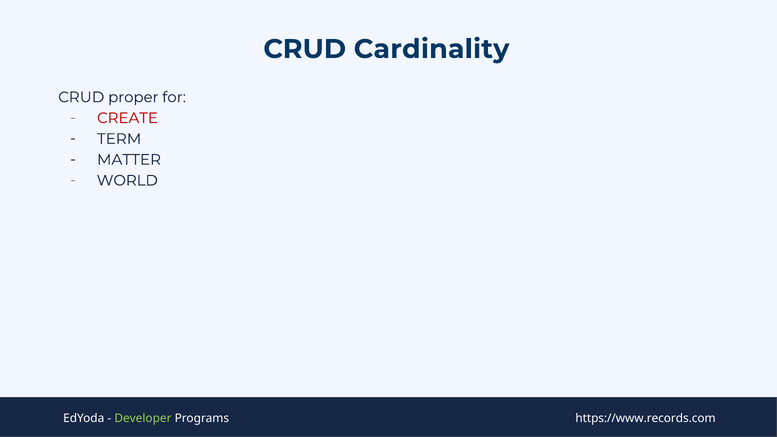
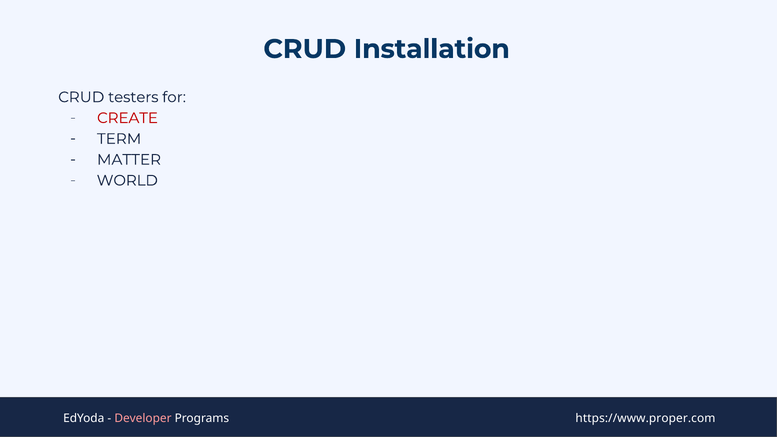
Cardinality: Cardinality -> Installation
proper: proper -> testers
Developer colour: light green -> pink
https://www.records.com: https://www.records.com -> https://www.proper.com
